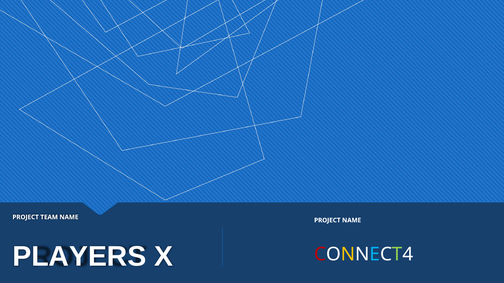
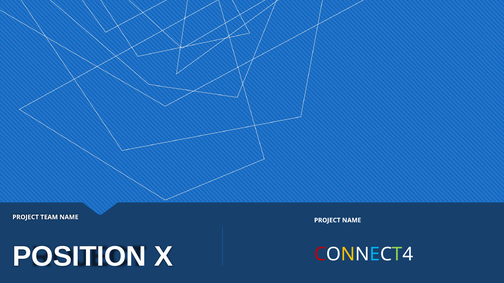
PLAYERS: PLAYERS -> POSITION
